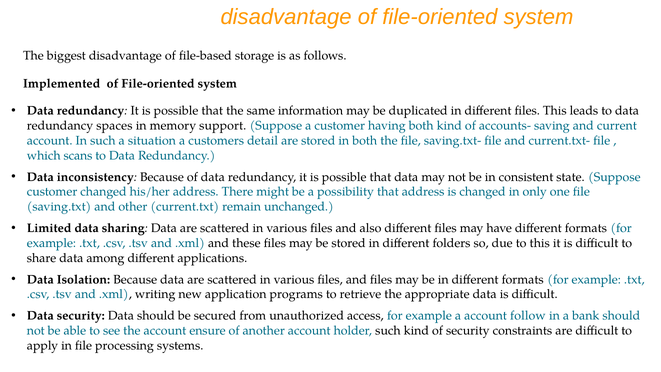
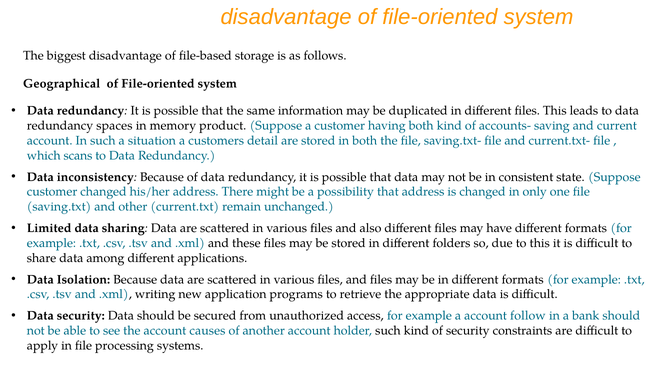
Implemented: Implemented -> Geographical
support: support -> product
ensure: ensure -> causes
